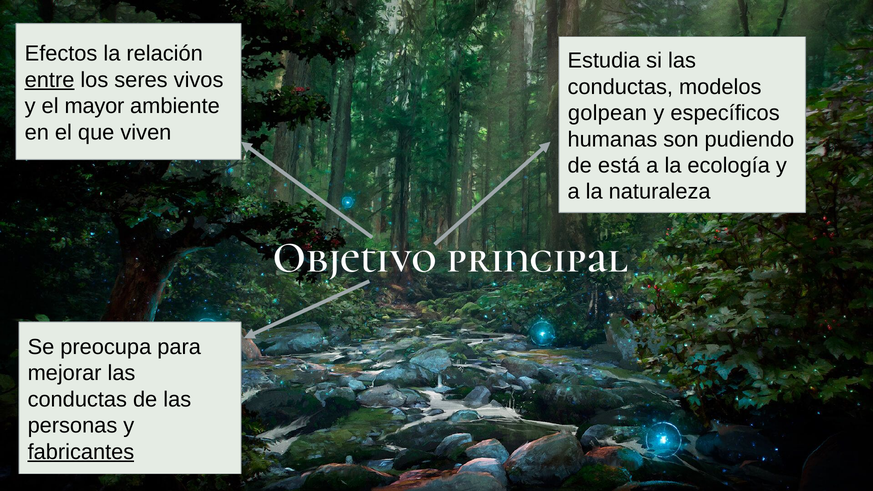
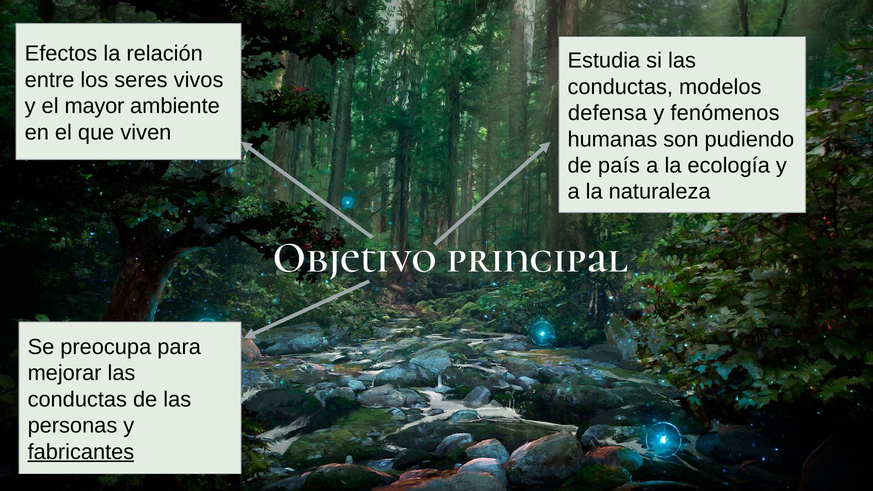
entre underline: present -> none
golpean: golpean -> defensa
específicos: específicos -> fenómenos
está: está -> país
